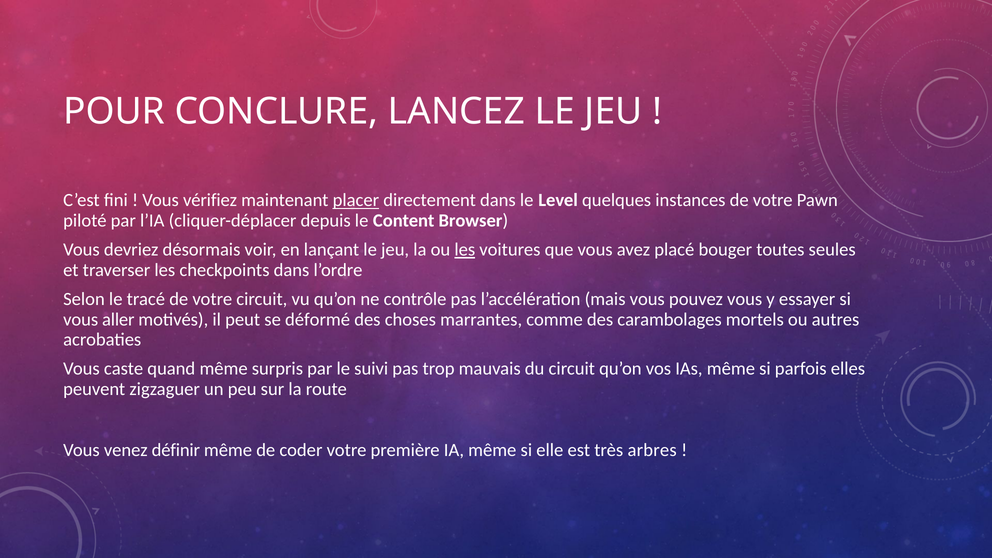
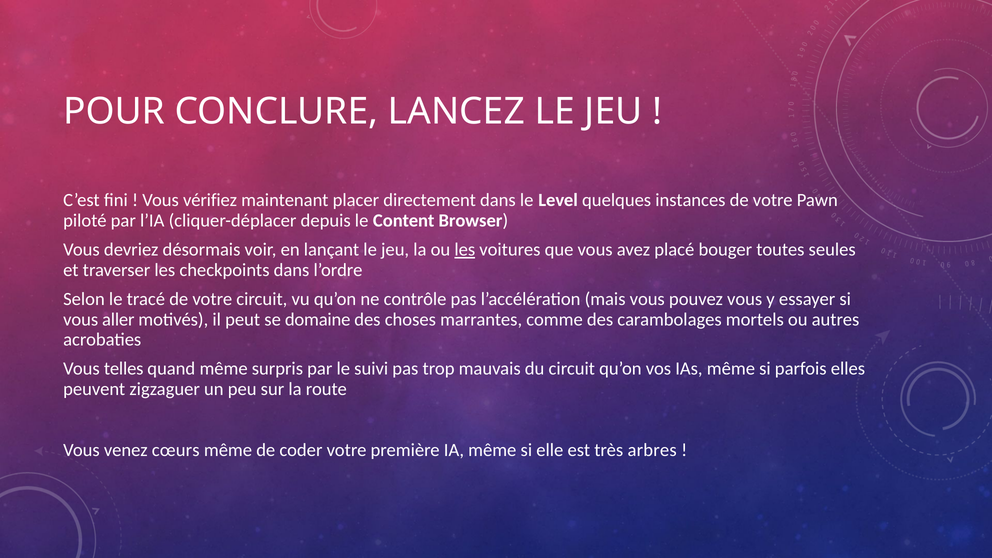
placer underline: present -> none
déformé: déformé -> domaine
caste: caste -> telles
définir: définir -> cœurs
